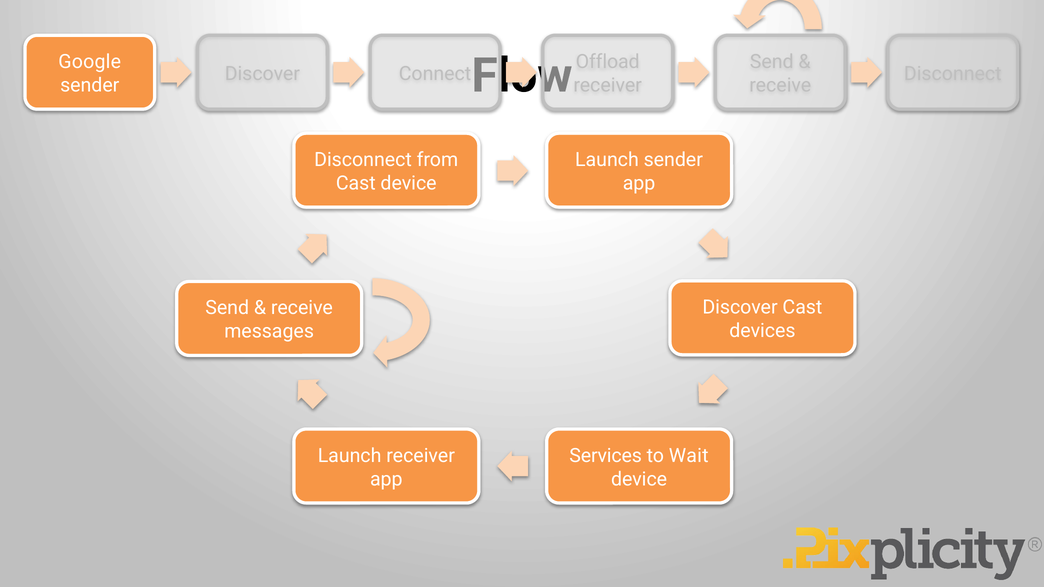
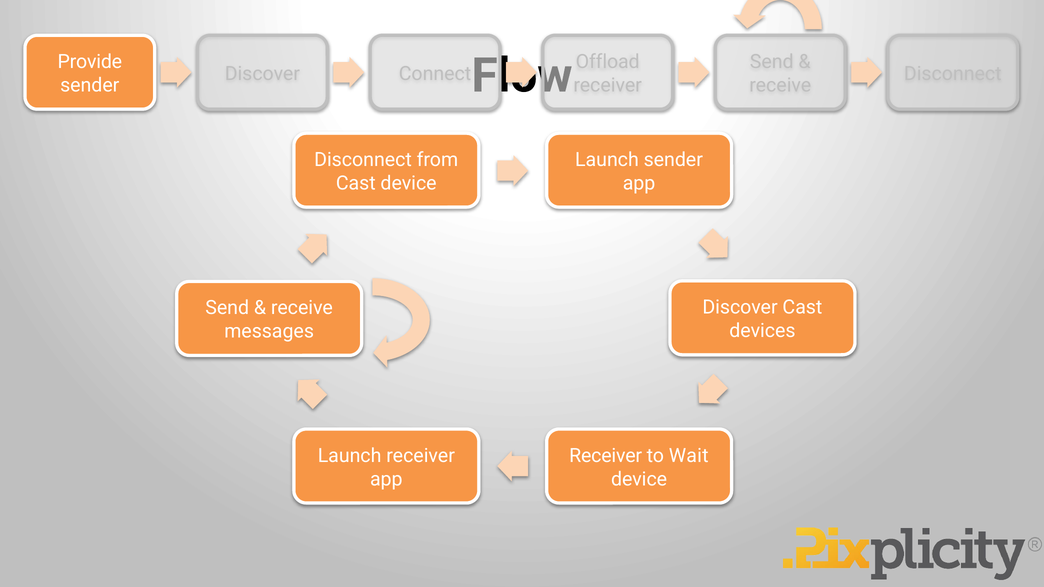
Google: Google -> Provide
Services at (606, 456): Services -> Receiver
